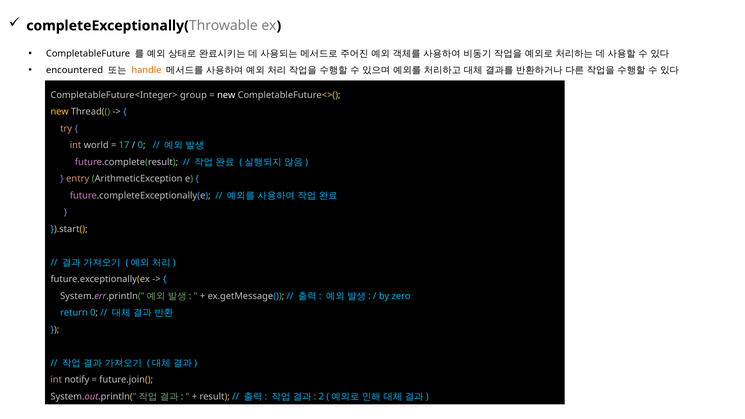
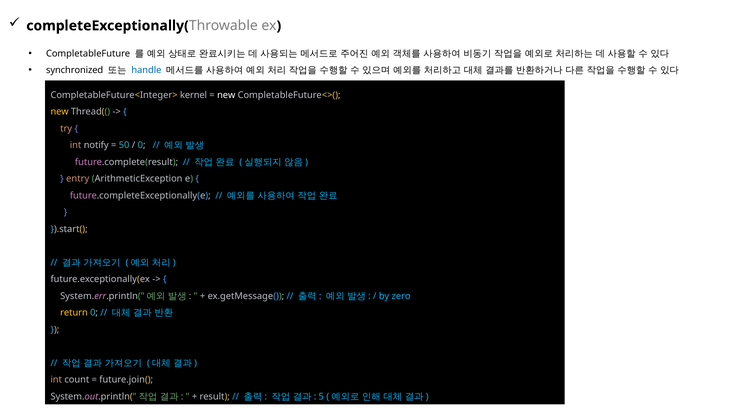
encountered: encountered -> synchronized
handle colour: orange -> blue
group: group -> kernel
world: world -> notify
17: 17 -> 50
return colour: light blue -> yellow
notify: notify -> count
2: 2 -> 5
